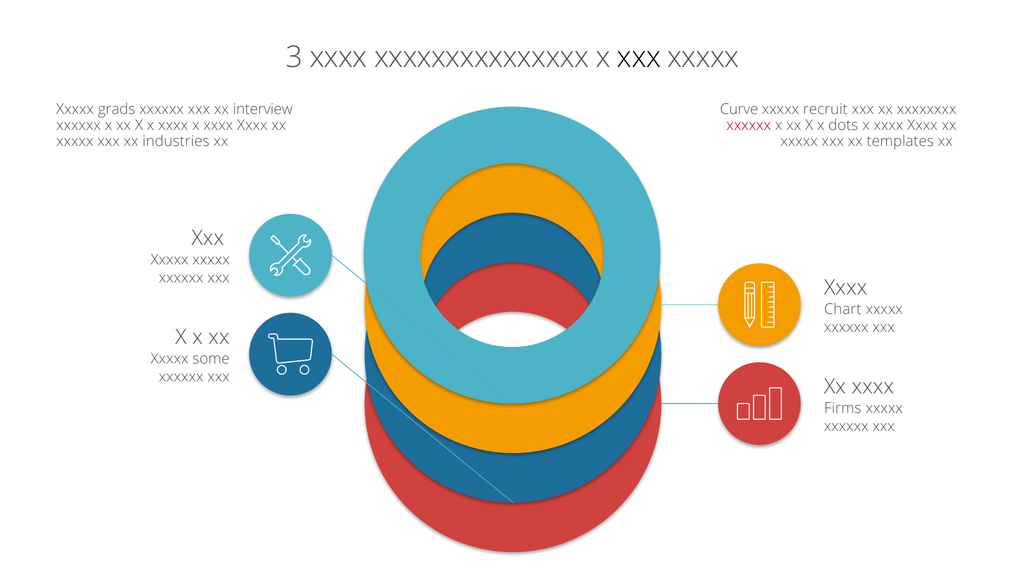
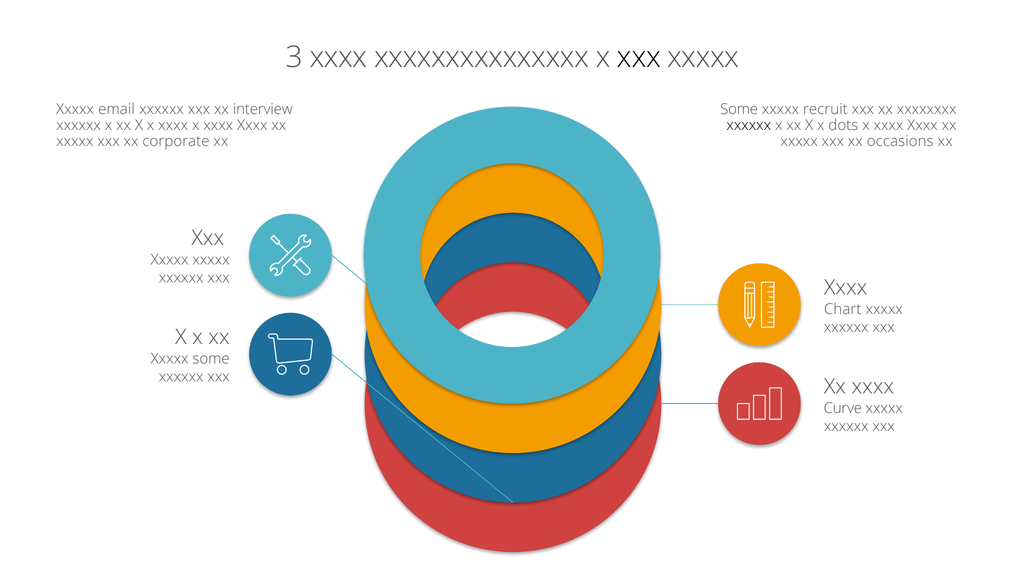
grads: grads -> email
Curve at (739, 109): Curve -> Some
xxxxxx at (749, 125) colour: red -> black
industries: industries -> corporate
templates: templates -> occasions
Firms: Firms -> Curve
